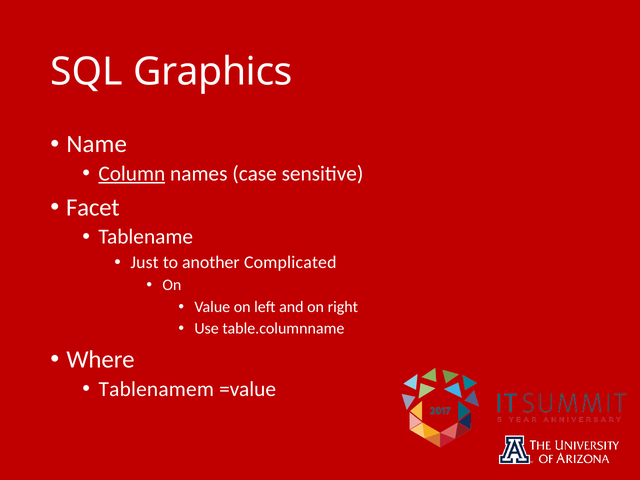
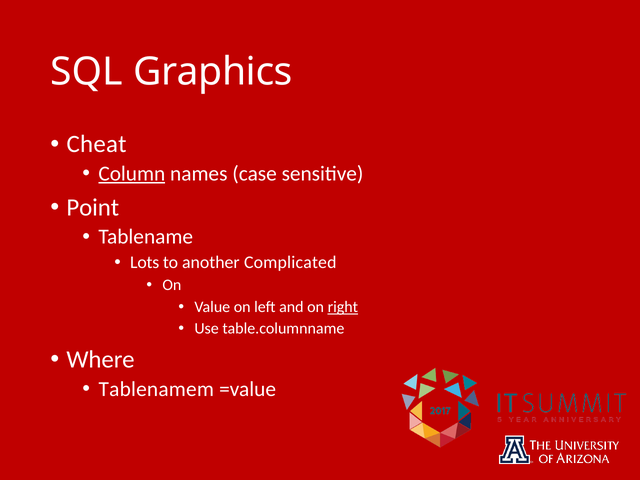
Name: Name -> Cheat
Facet: Facet -> Point
Just: Just -> Lots
right underline: none -> present
